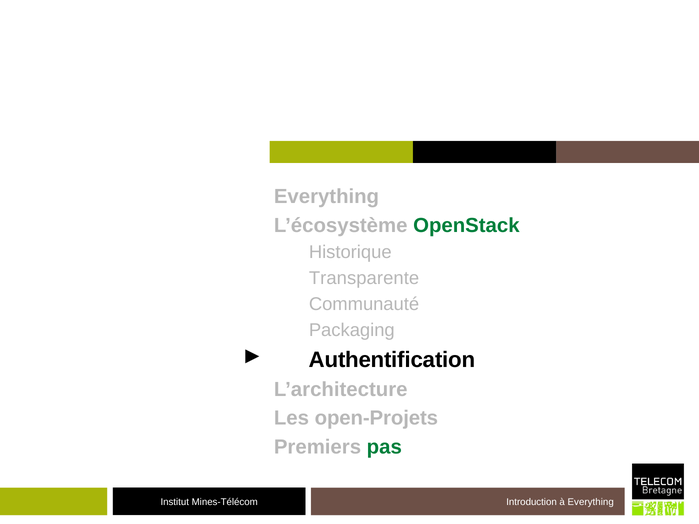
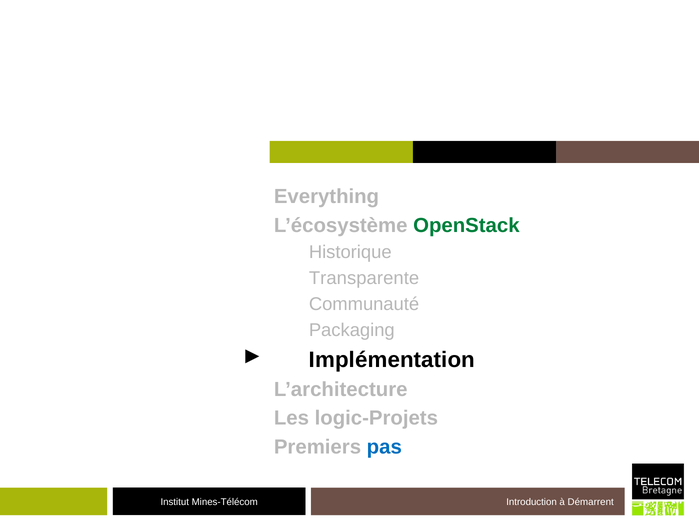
Authentiﬁcation: Authentiﬁcation -> Implémentation
open-Projets: open-Projets -> logic-Projets
pas colour: green -> blue
à Everything: Everything -> Démarrent
